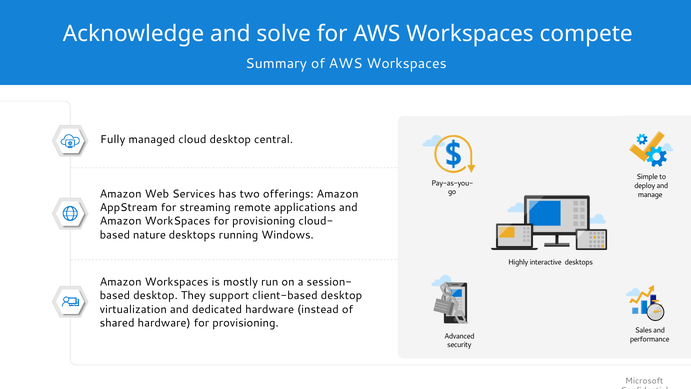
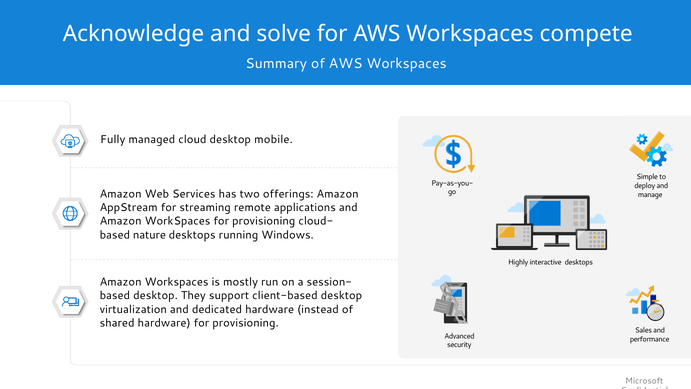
central: central -> mobile
